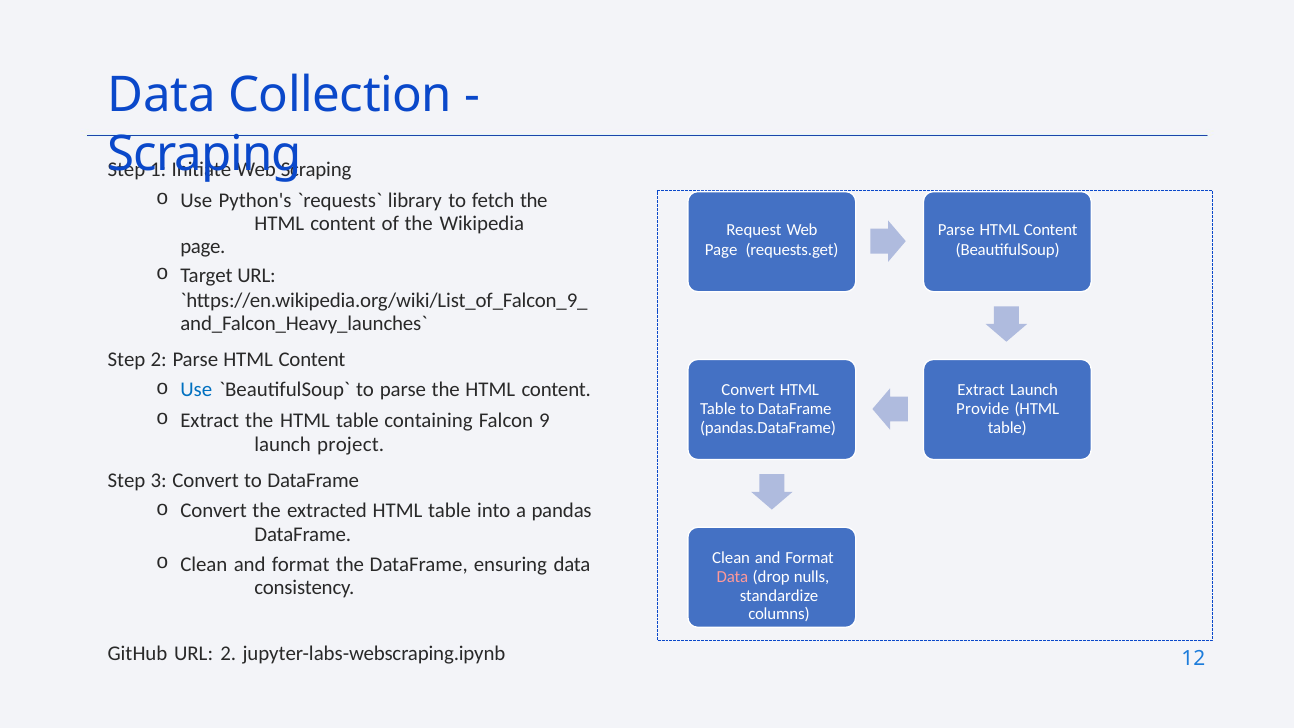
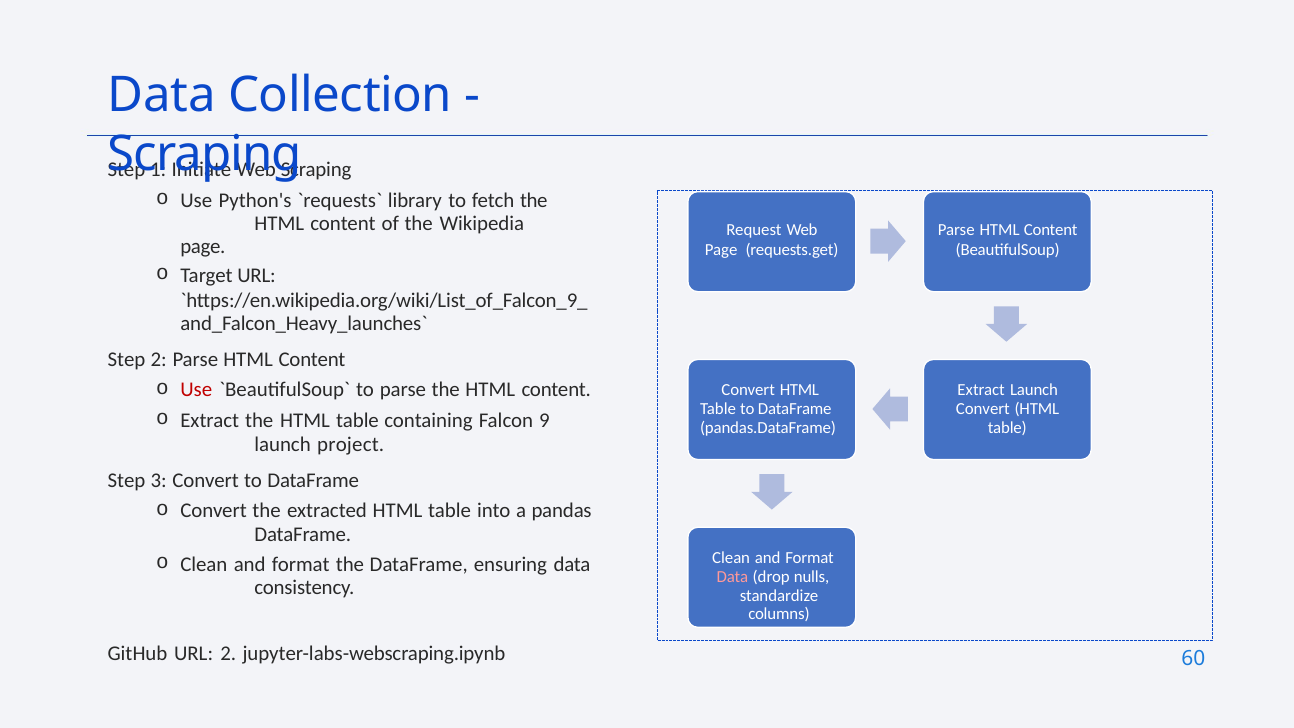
Use at (196, 390) colour: blue -> red
Provide at (983, 409): Provide -> Convert
12: 12 -> 60
